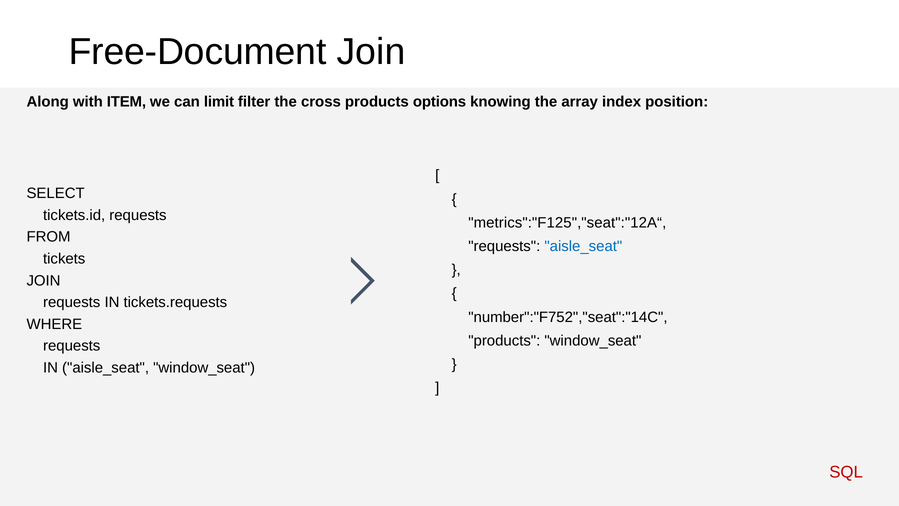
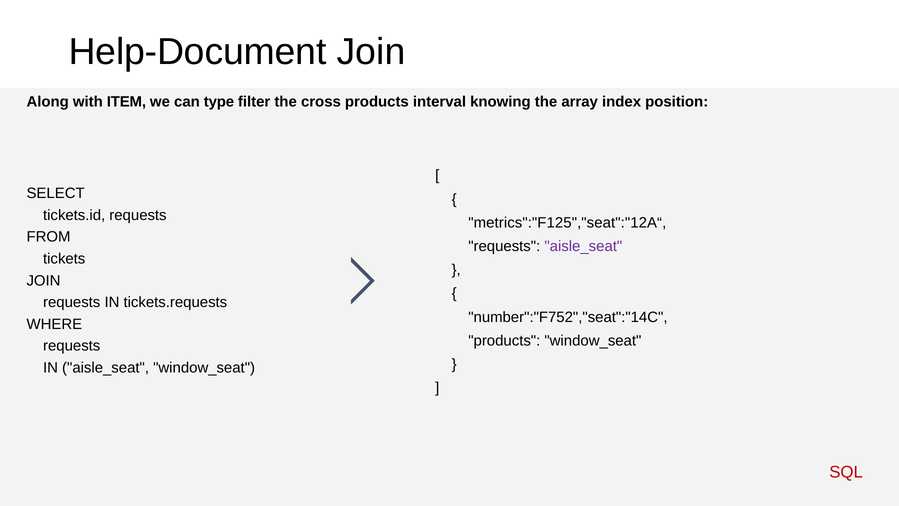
Free-Document: Free-Document -> Help-Document
limit: limit -> type
options: options -> interval
aisle_seat at (583, 246) colour: blue -> purple
